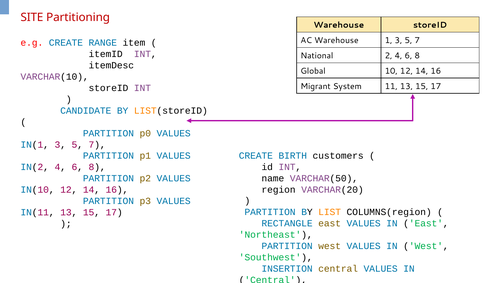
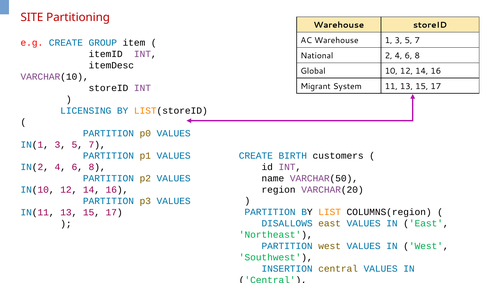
RANGE: RANGE -> GROUP
CANDIDATE: CANDIDATE -> LICENSING
RECTANGLE: RECTANGLE -> DISALLOWS
